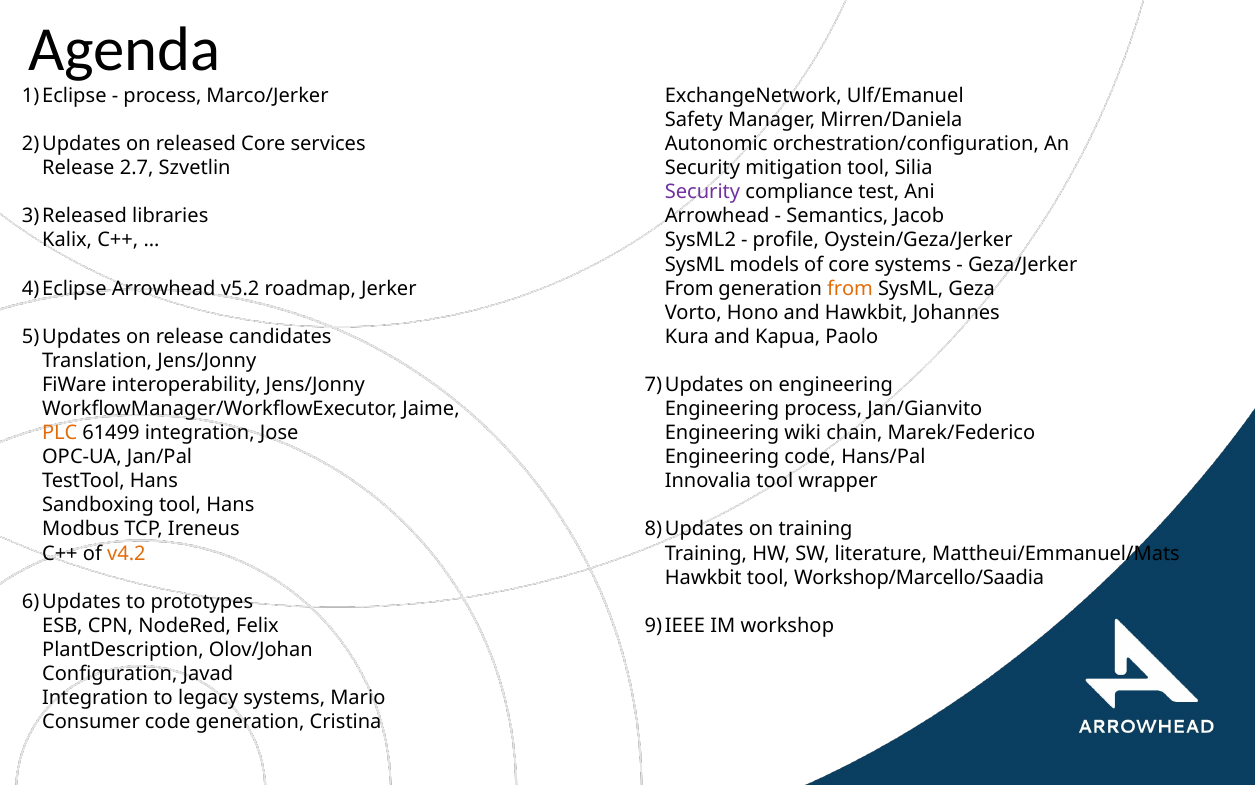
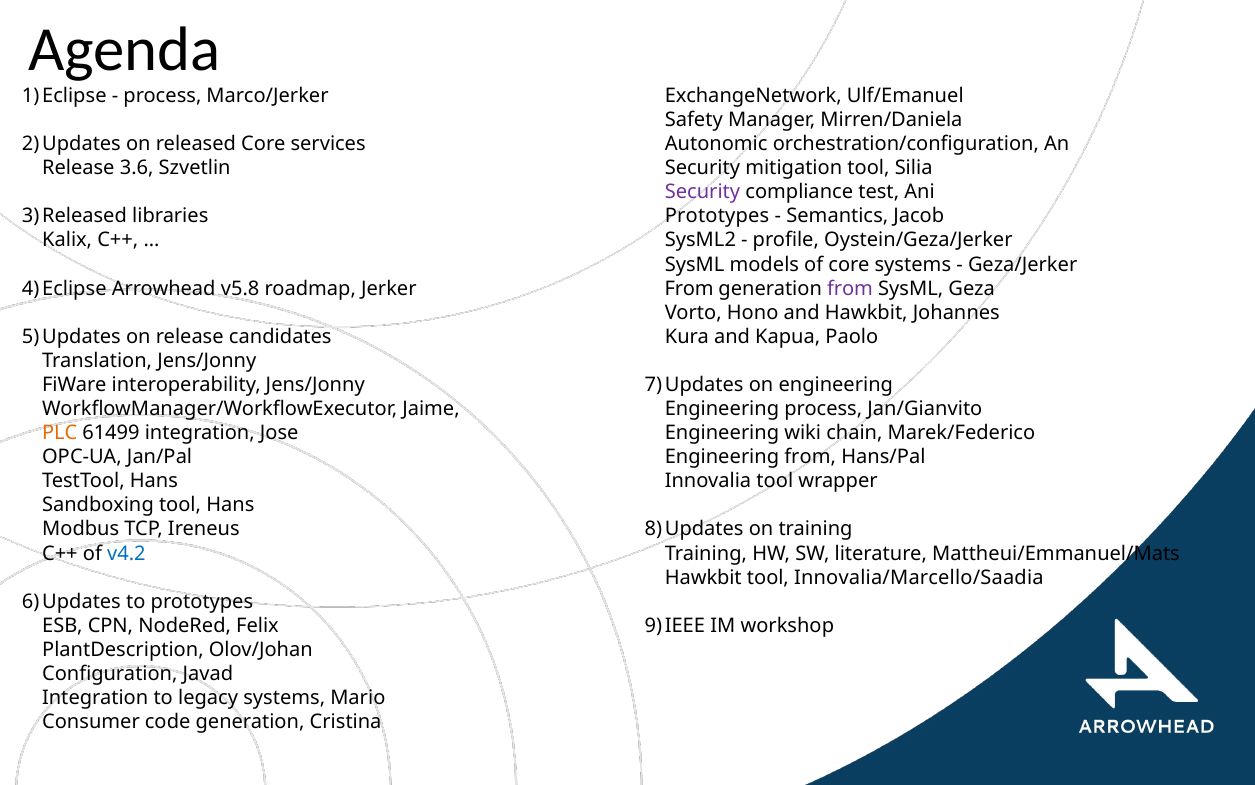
2.7: 2.7 -> 3.6
Arrowhead at (717, 216): Arrowhead -> Prototypes
v5.2: v5.2 -> v5.8
from at (850, 288) colour: orange -> purple
Engineering code: code -> from
v4.2 colour: orange -> blue
Workshop/Marcello/Saadia: Workshop/Marcello/Saadia -> Innovalia/Marcello/Saadia
